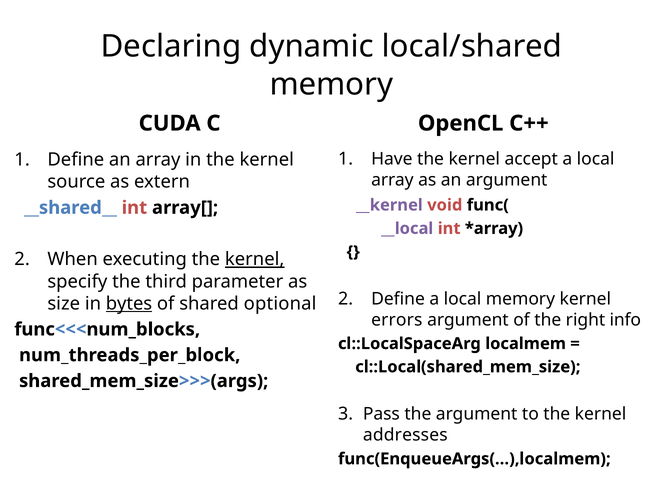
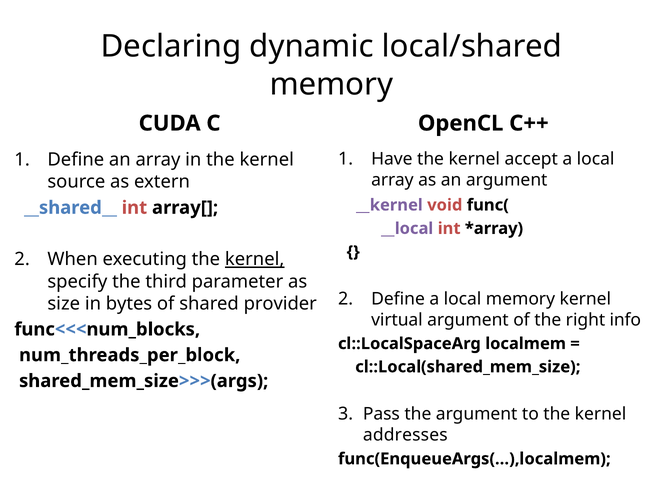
bytes underline: present -> none
optional: optional -> provider
errors: errors -> virtual
